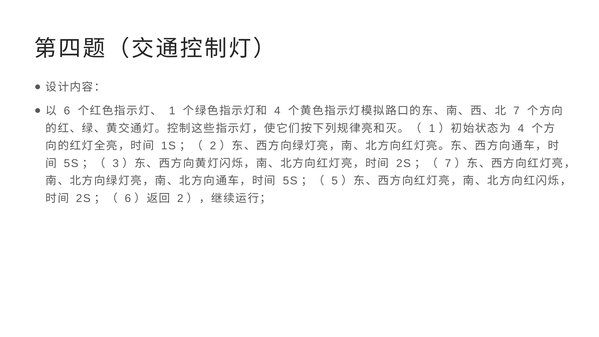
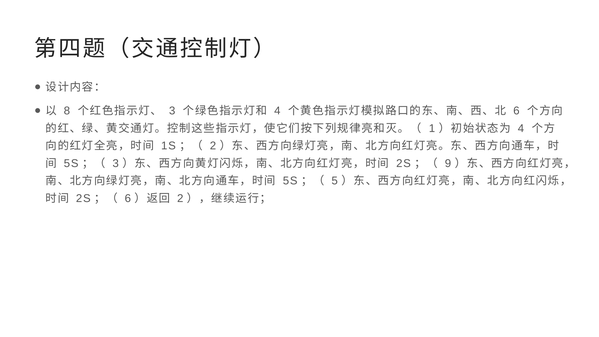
6 at (67, 111): 6 -> 8
1 at (172, 111): 1 -> 3
7 at (516, 111): 7 -> 6
7 at (448, 163): 7 -> 9
